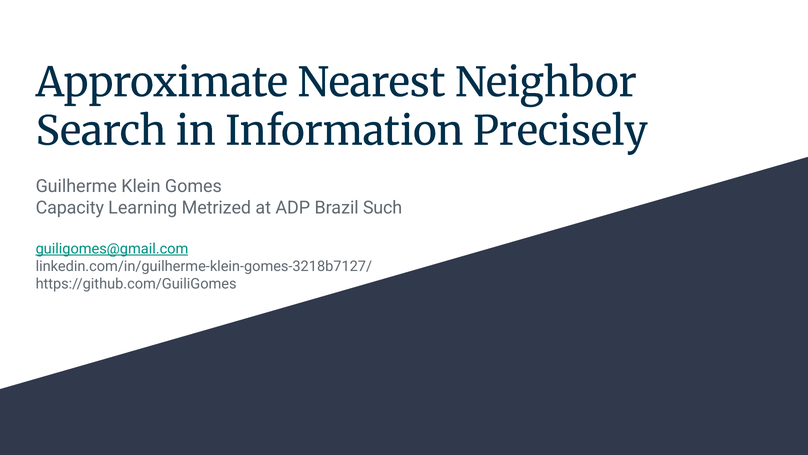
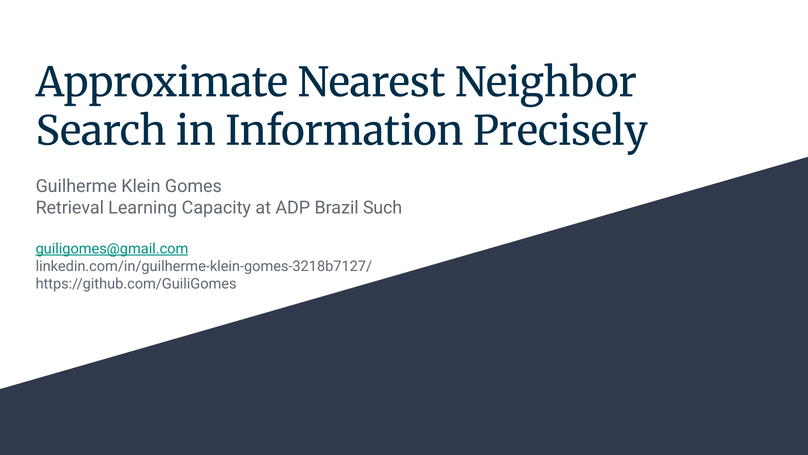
Capacity: Capacity -> Retrieval
Metrized: Metrized -> Capacity
